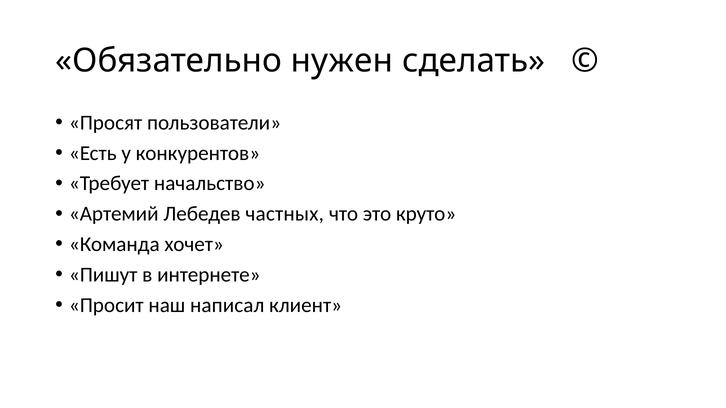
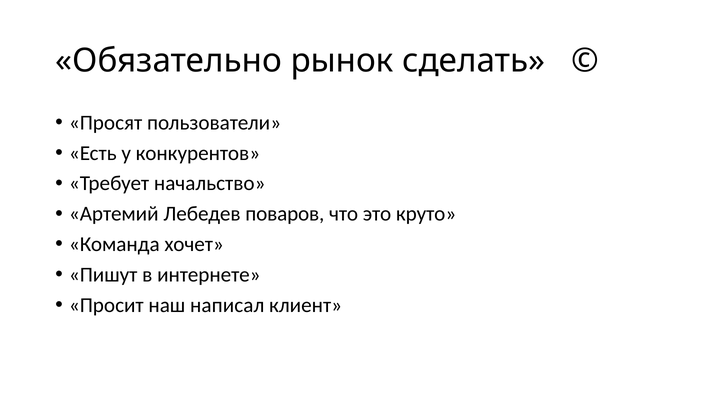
нужен: нужен -> рынок
частных: частных -> поваров
